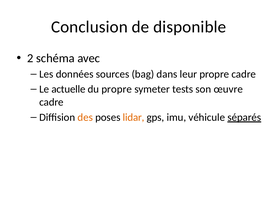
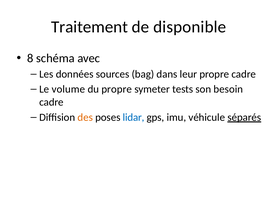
Conclusion: Conclusion -> Traitement
2: 2 -> 8
actuelle: actuelle -> volume
œuvre: œuvre -> besoin
lidar colour: orange -> blue
